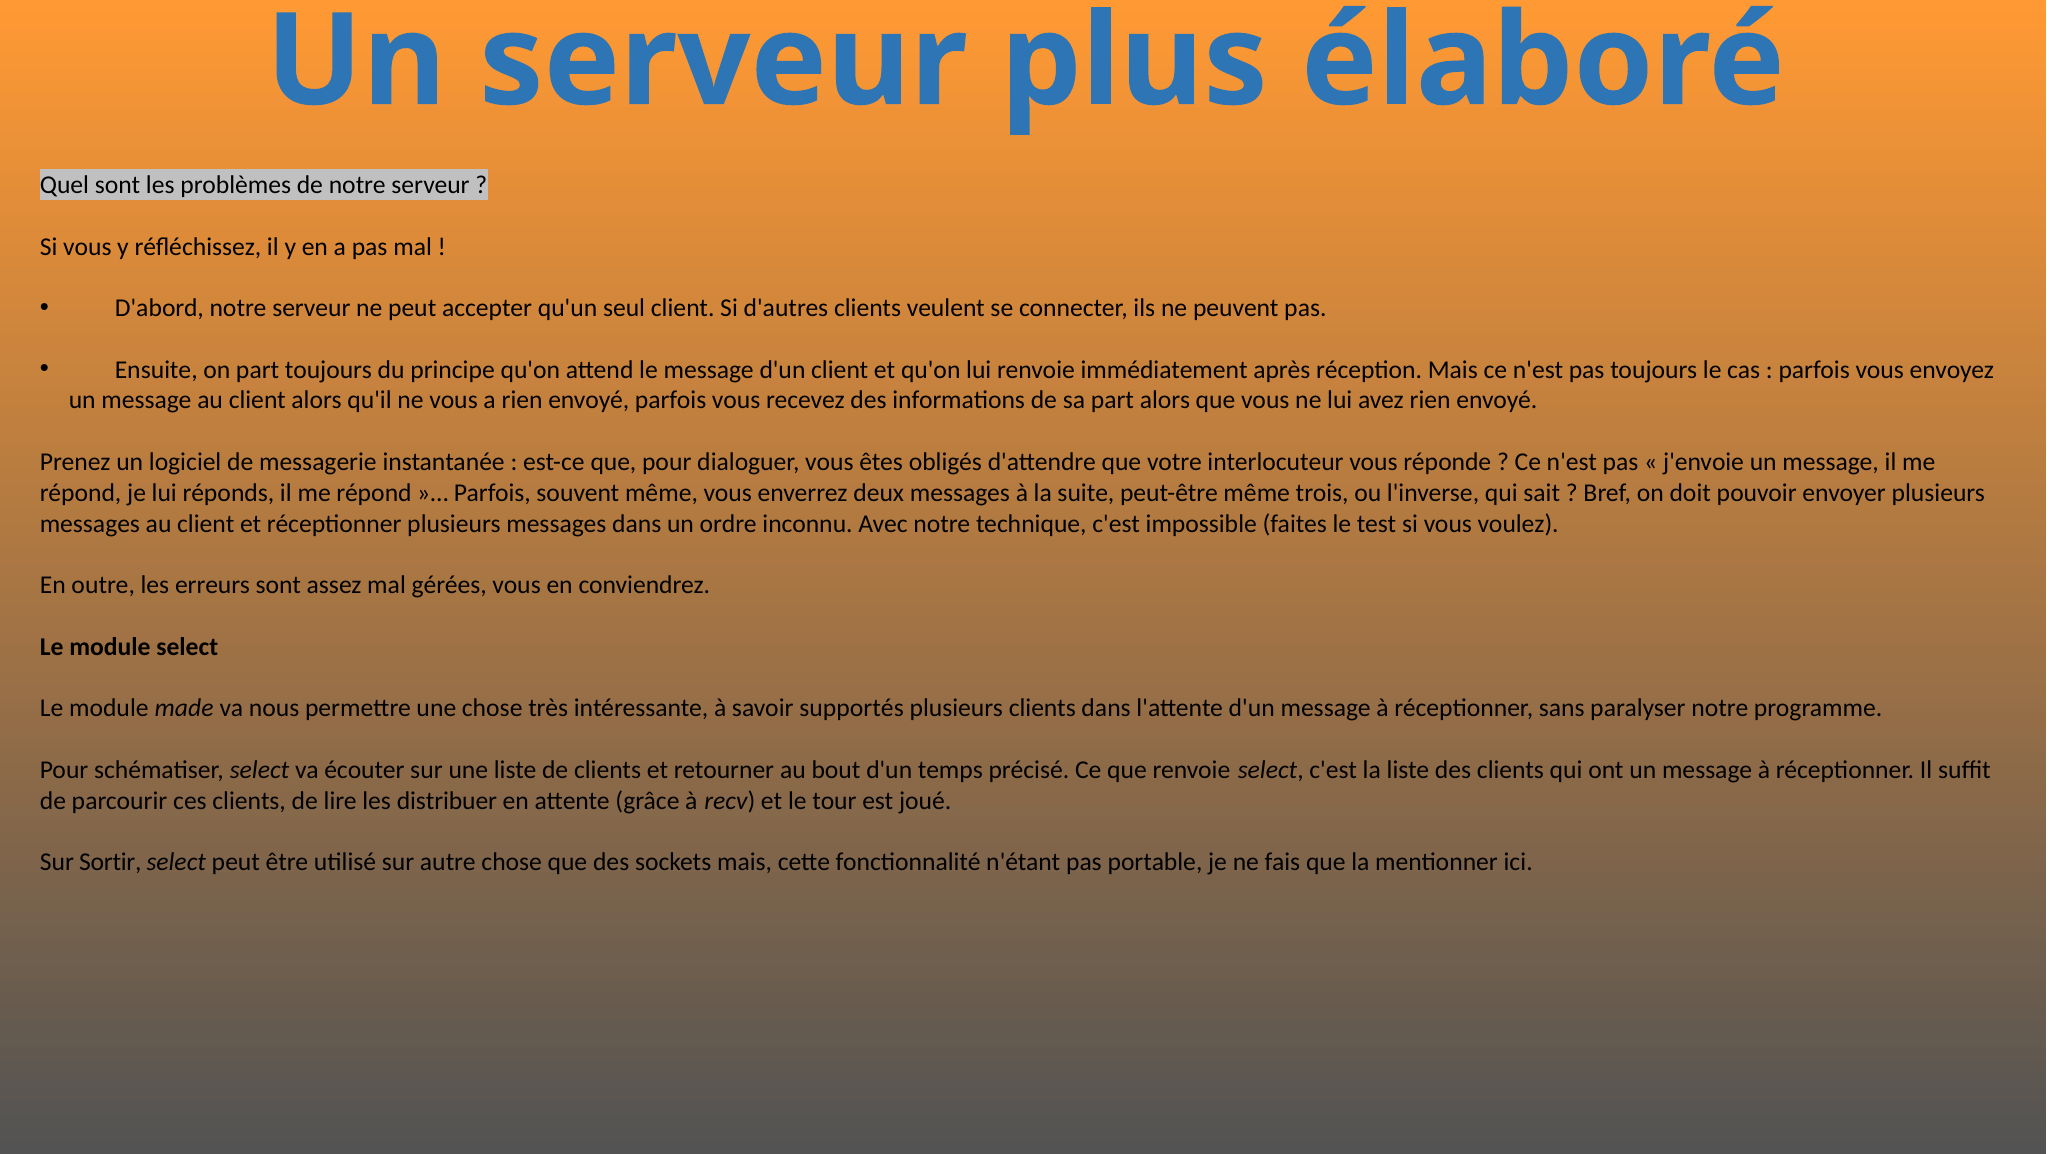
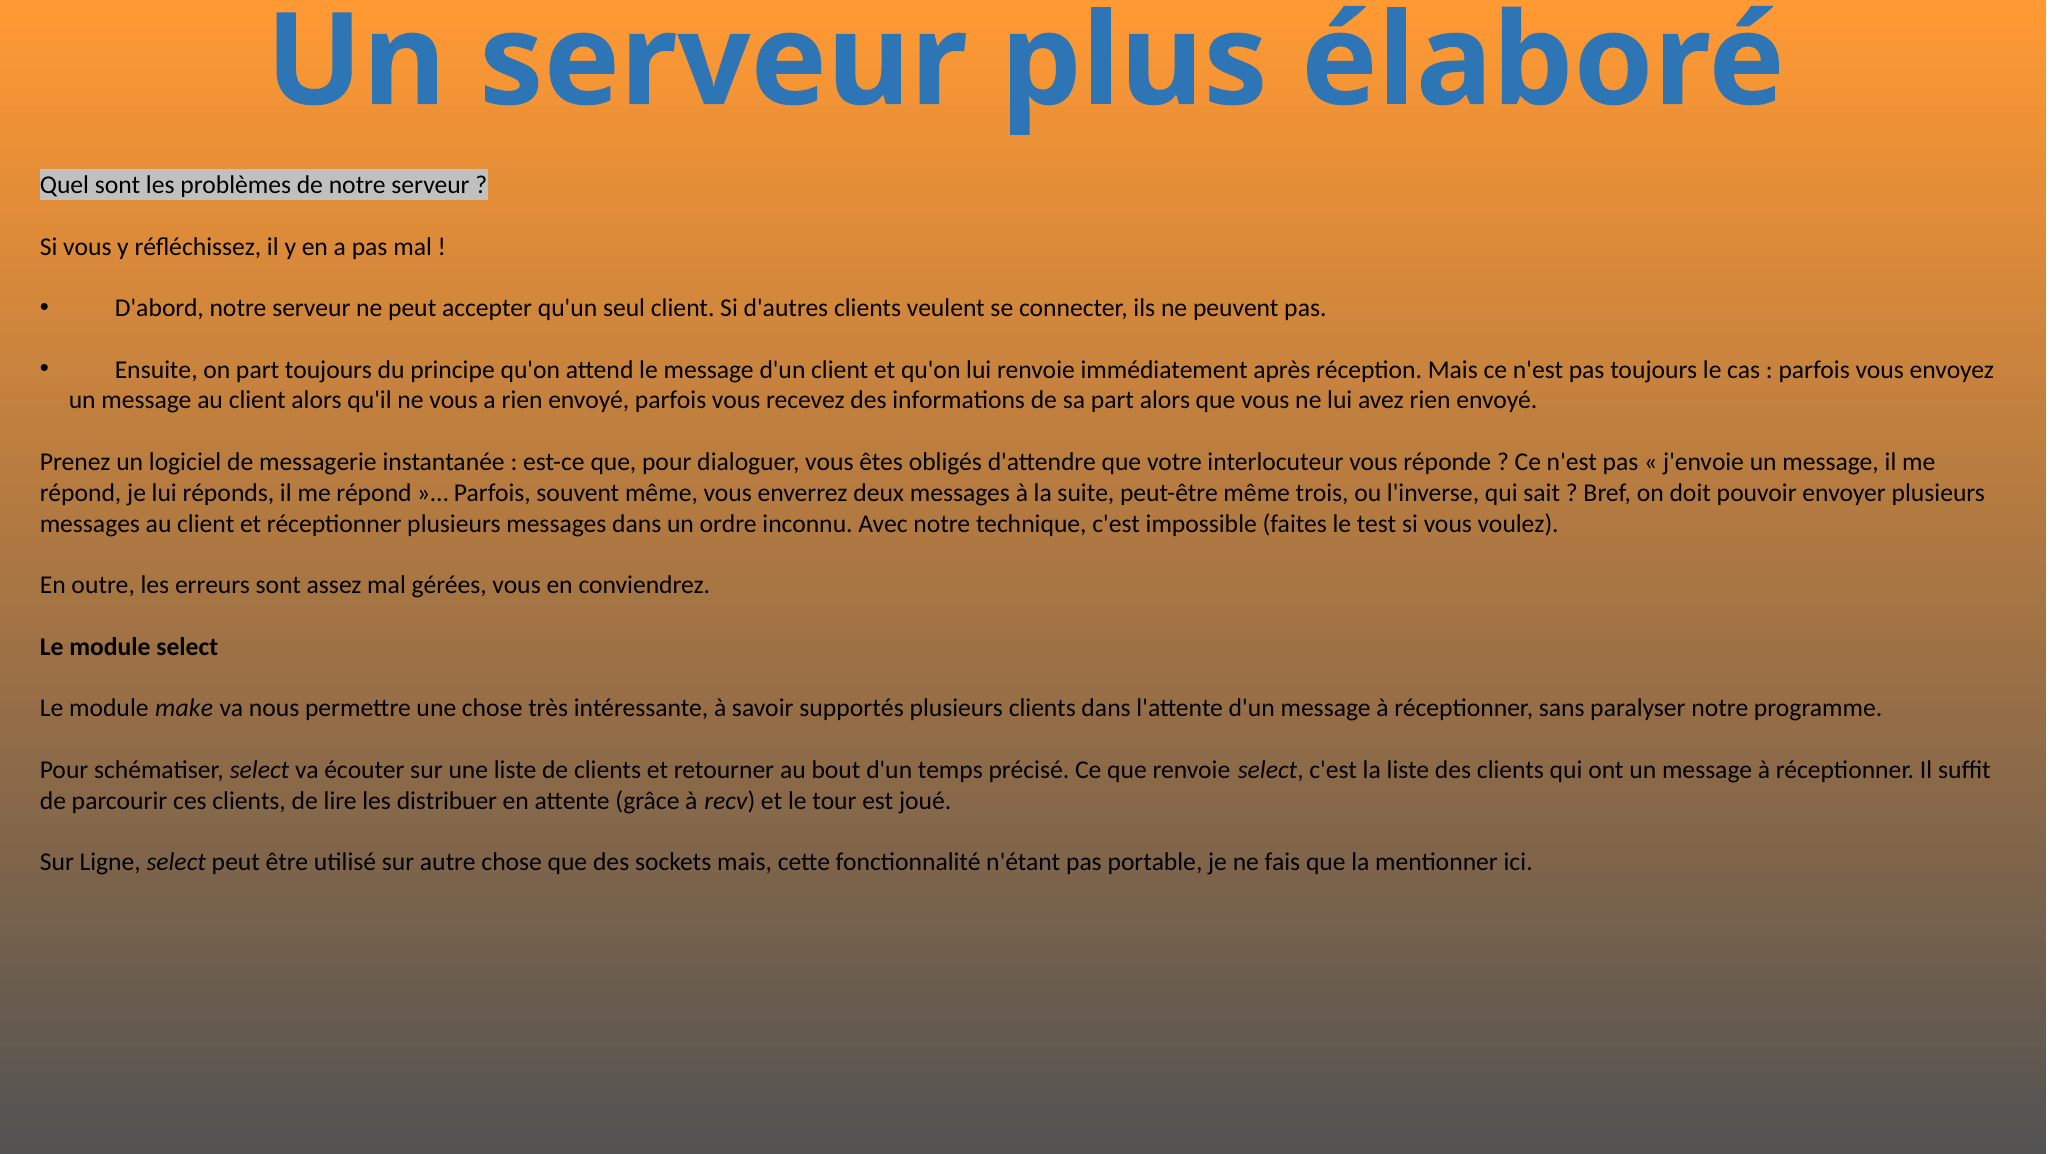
made: made -> make
Sortir: Sortir -> Ligne
